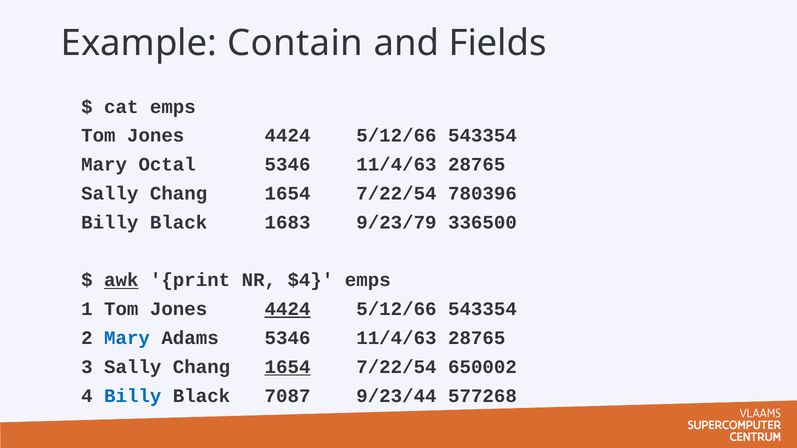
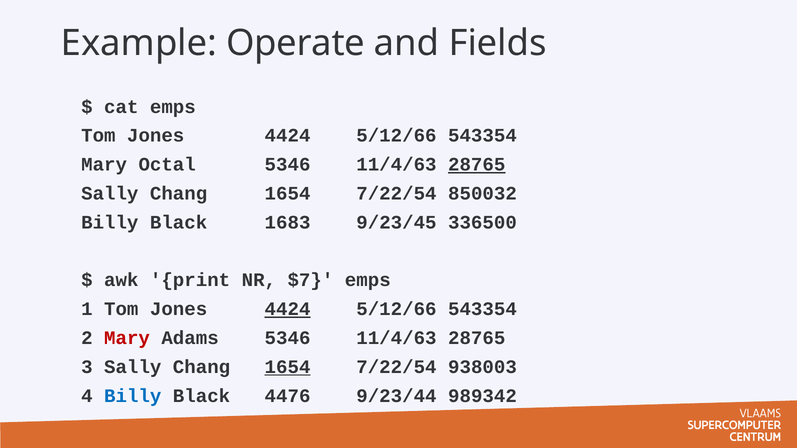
Contain: Contain -> Operate
28765 at (477, 165) underline: none -> present
780396: 780396 -> 850032
9/23/79: 9/23/79 -> 9/23/45
awk underline: present -> none
$4: $4 -> $7
Mary at (127, 338) colour: blue -> red
650002: 650002 -> 938003
7087: 7087 -> 4476
577268: 577268 -> 989342
